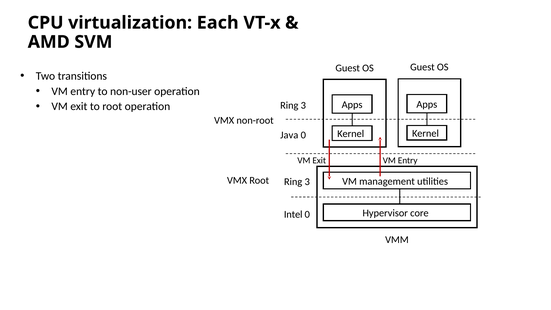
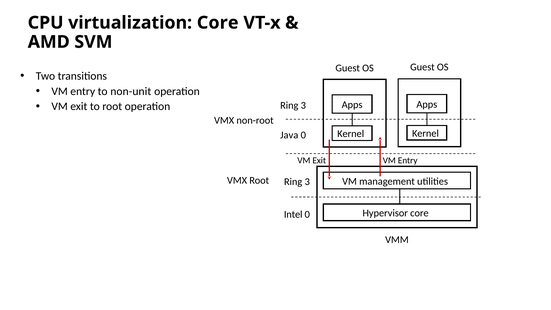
virtualization Each: Each -> Core
non-user: non-user -> non-unit
